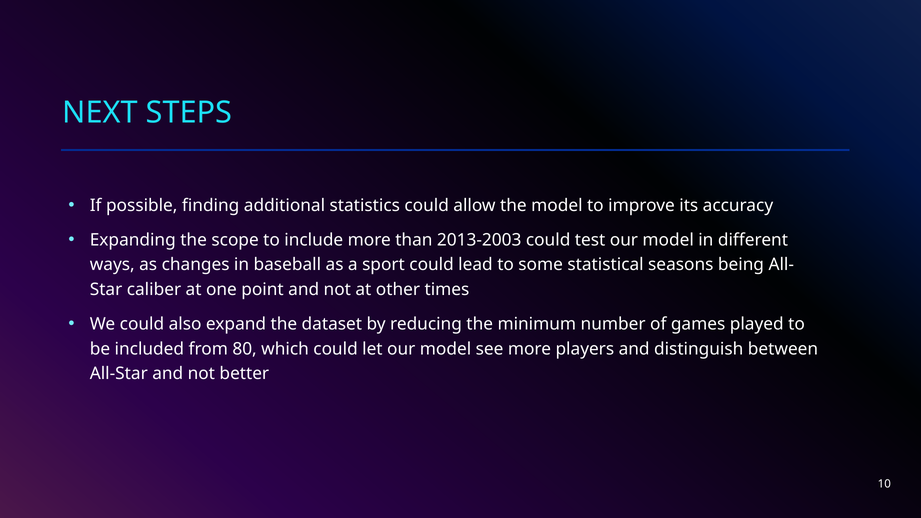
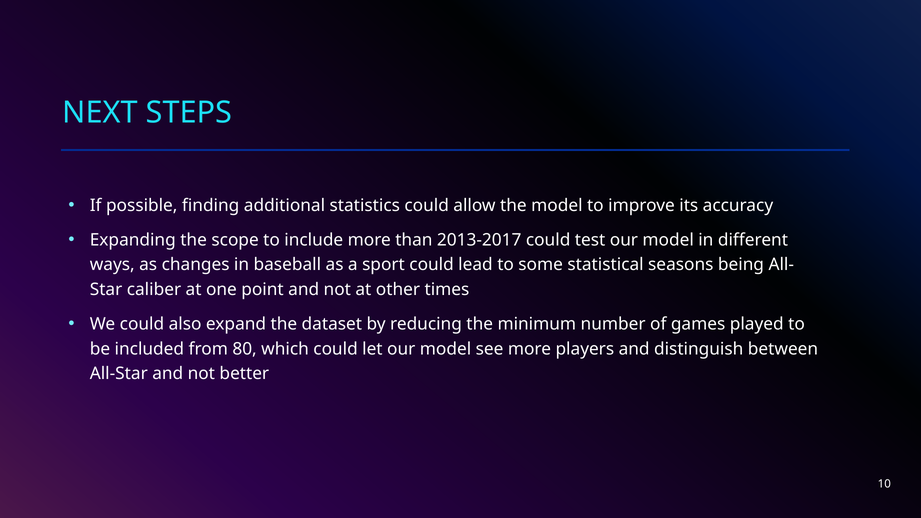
2013-2003: 2013-2003 -> 2013-2017
